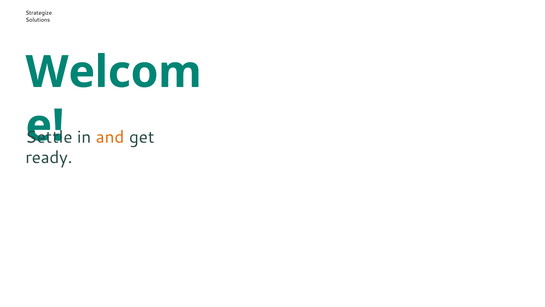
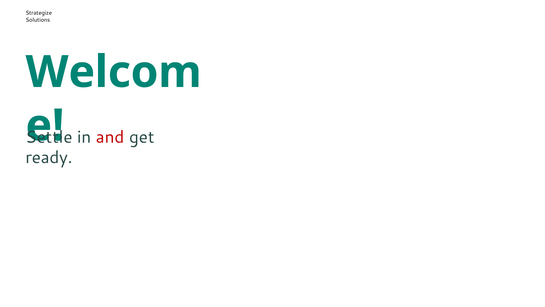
and colour: orange -> red
